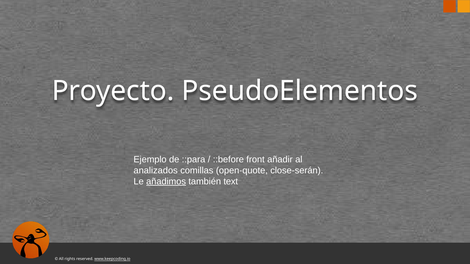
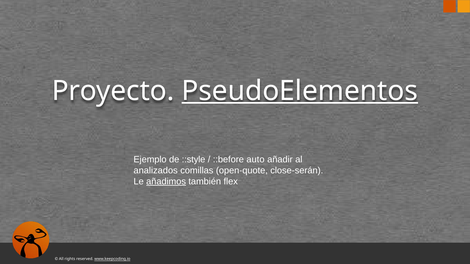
PseudoElementos underline: none -> present
::para: ::para -> ::style
front: front -> auto
text: text -> flex
